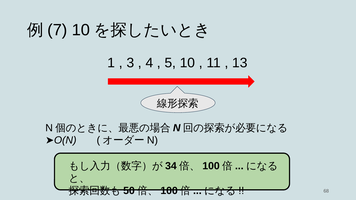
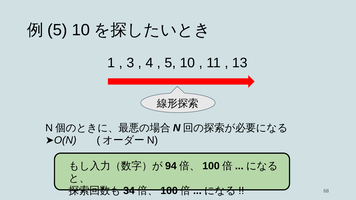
7 at (57, 30): 7 -> 5
34: 34 -> 94
50: 50 -> 34
